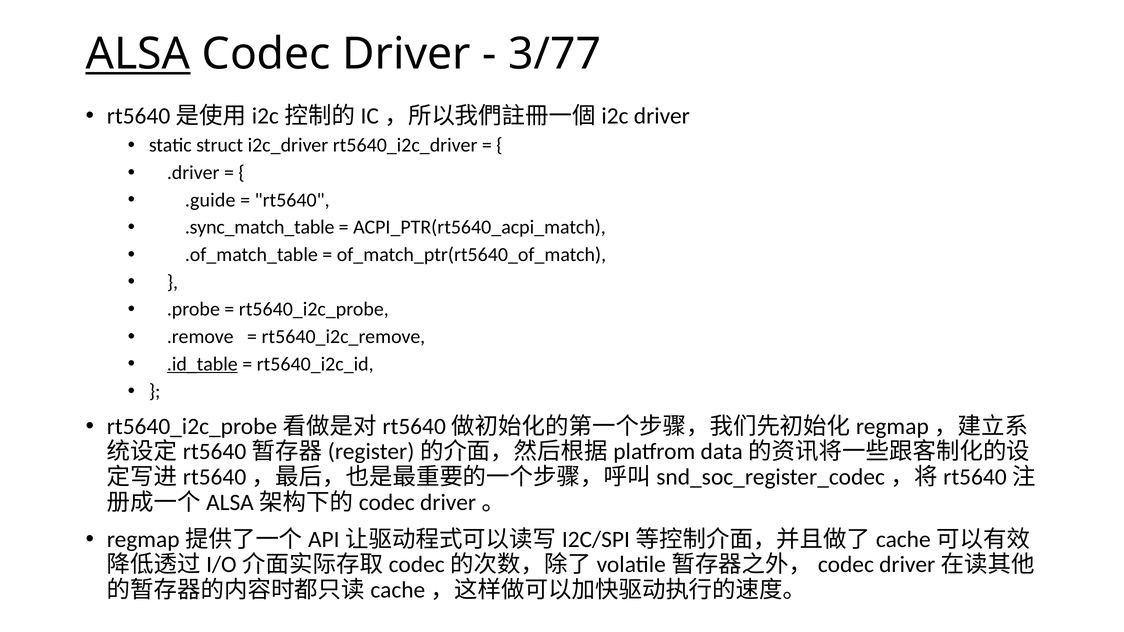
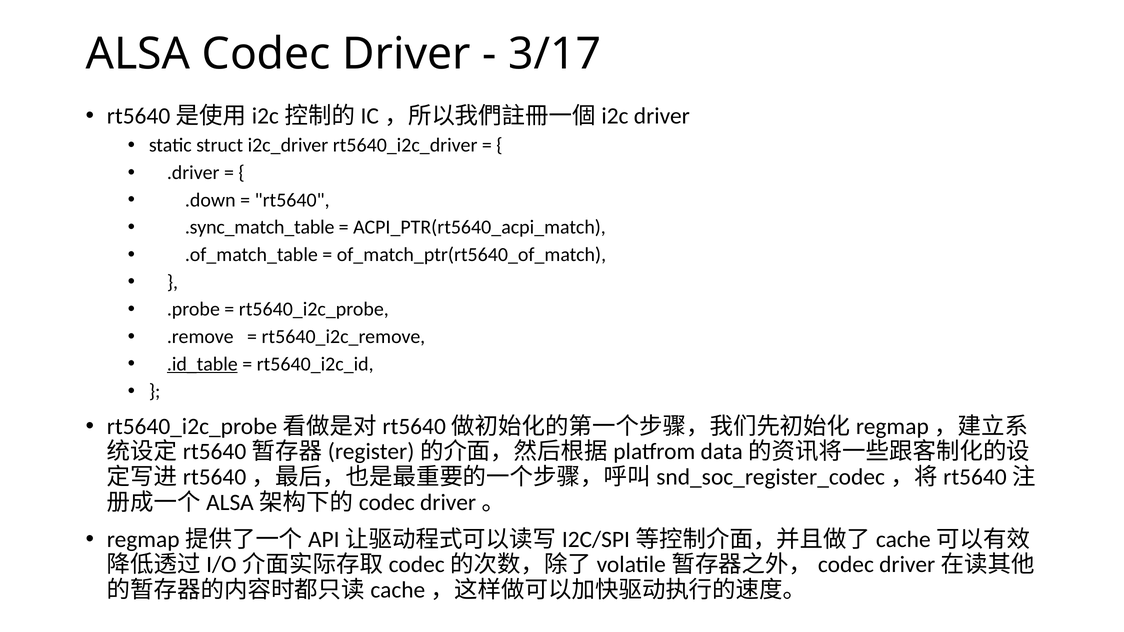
ALSA underline: present -> none
3/77: 3/77 -> 3/17
.guide: .guide -> .down
